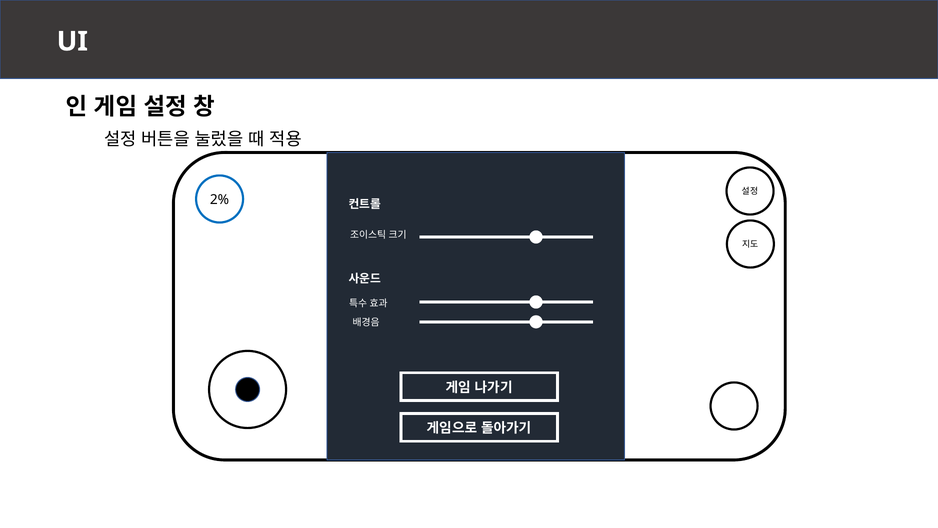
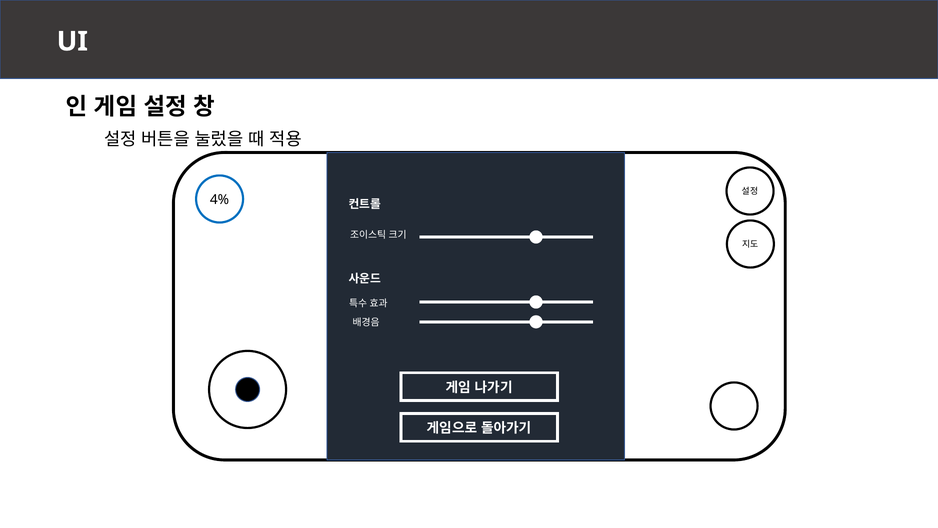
2%: 2% -> 4%
